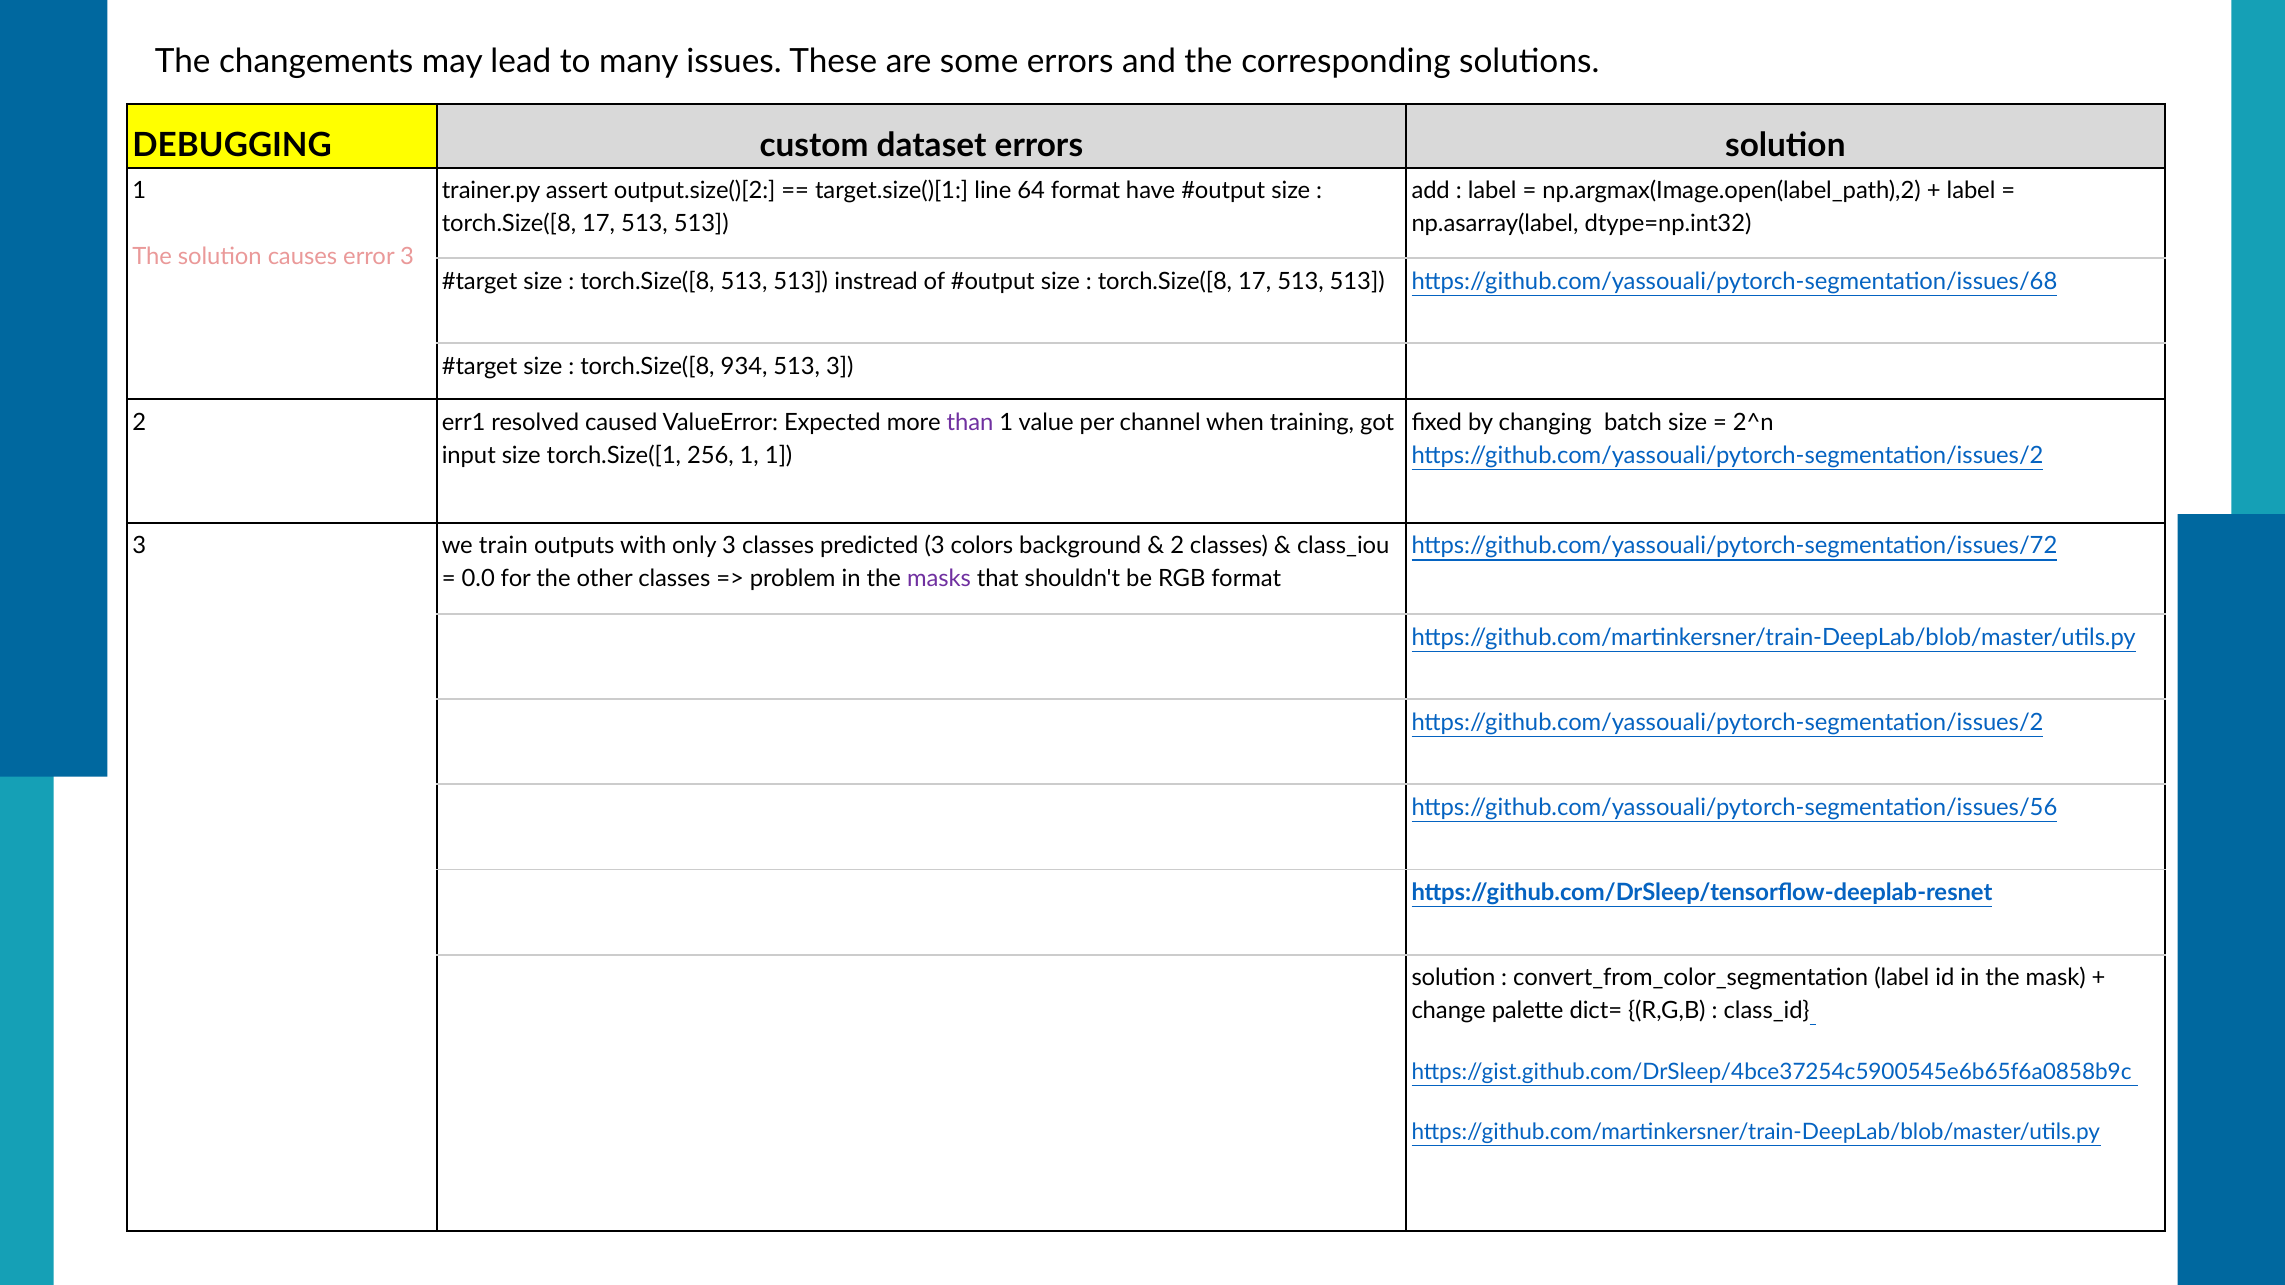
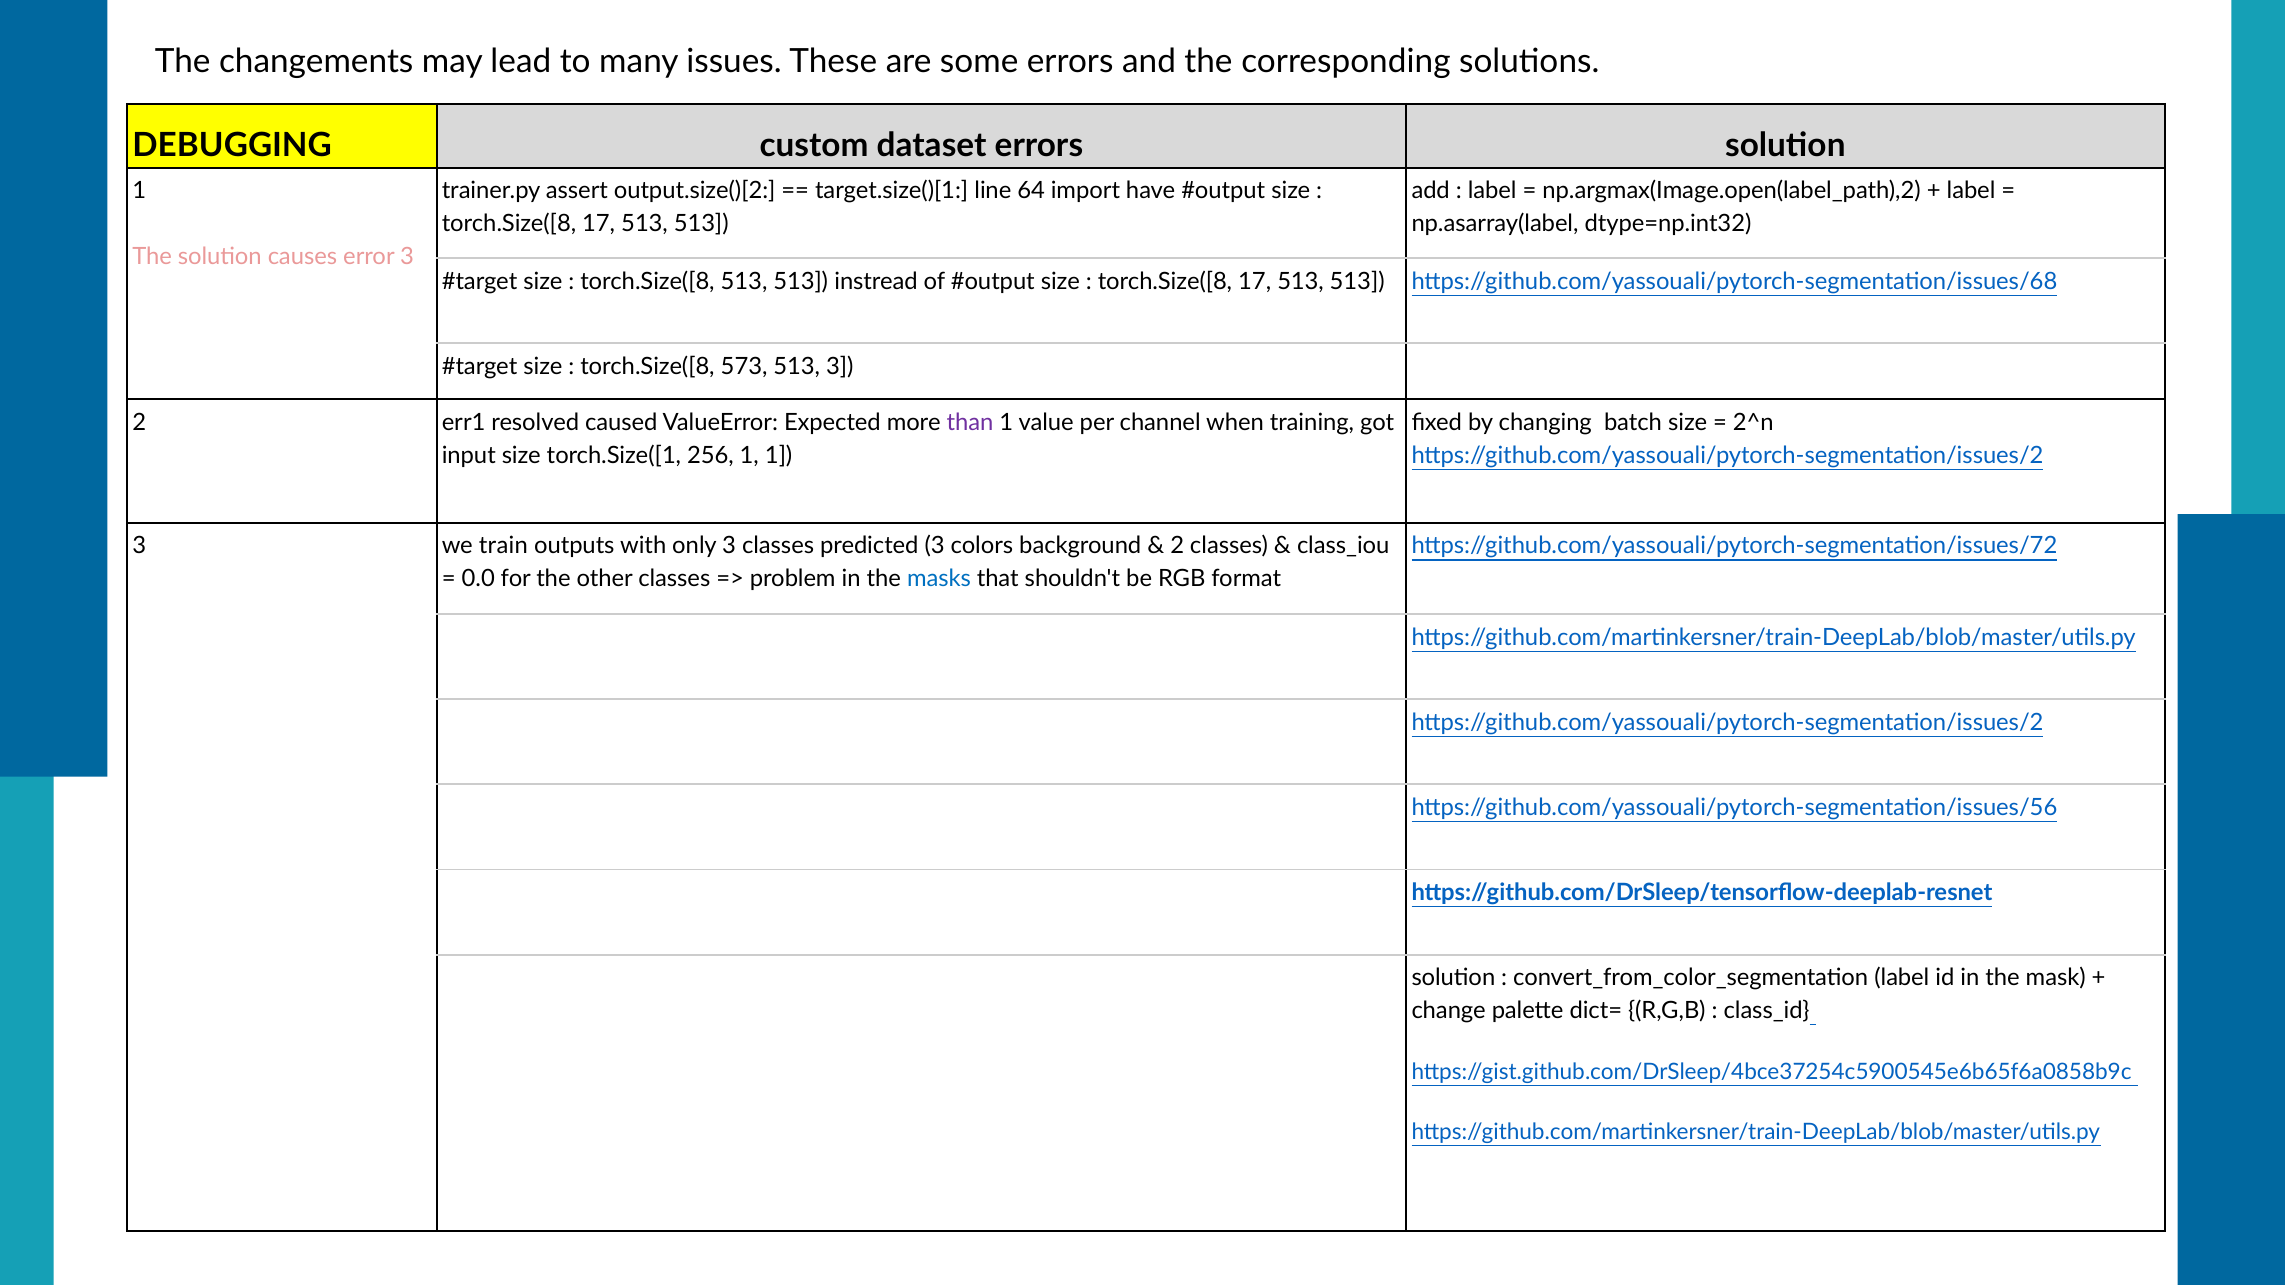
64 format: format -> import
934: 934 -> 573
masks colour: purple -> blue
